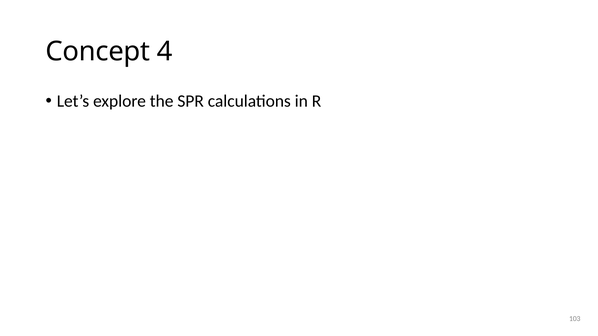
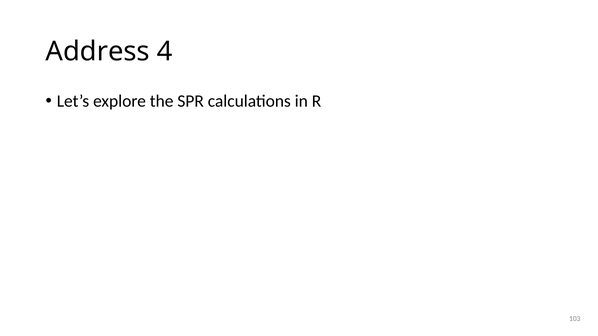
Concept: Concept -> Address
